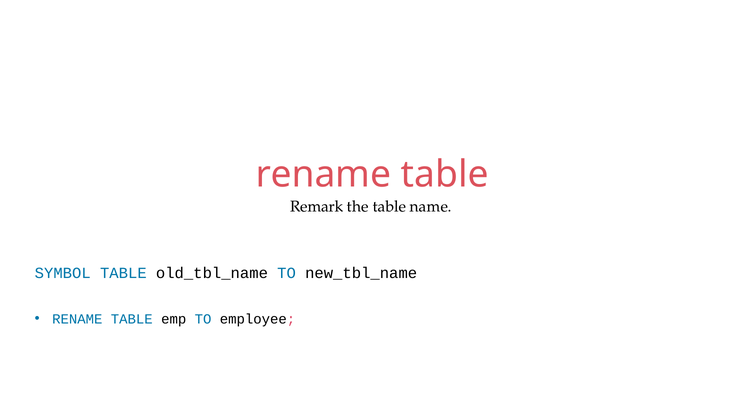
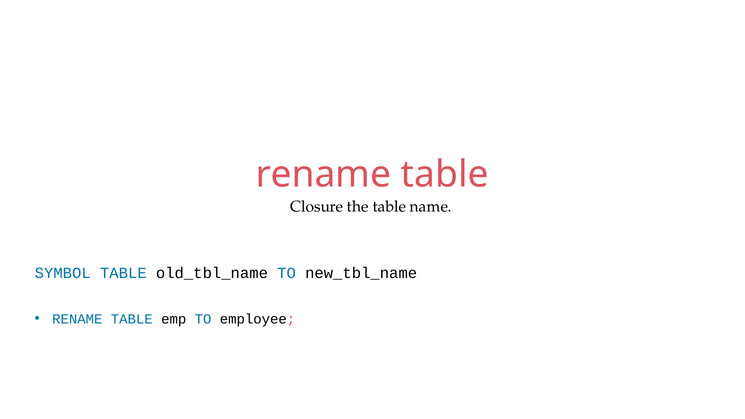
Remark: Remark -> Closure
